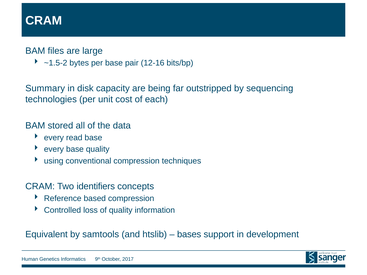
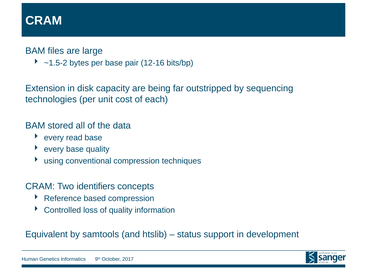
Summary: Summary -> Extension
bases: bases -> status
